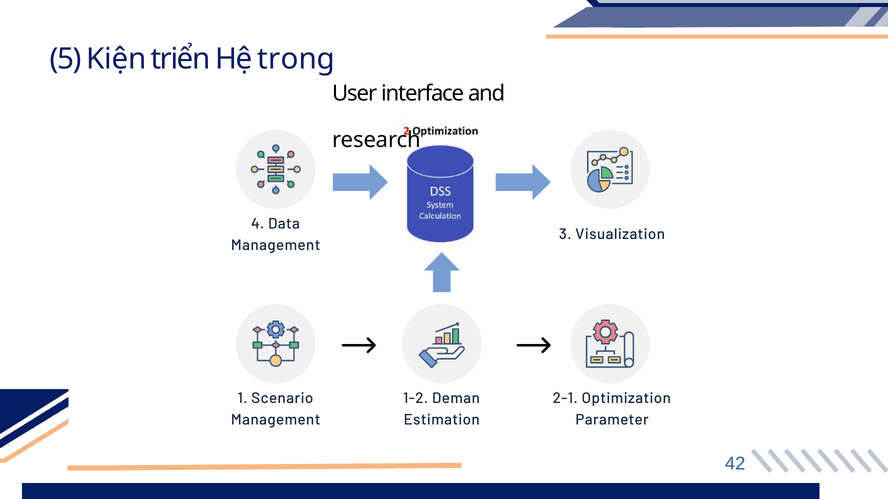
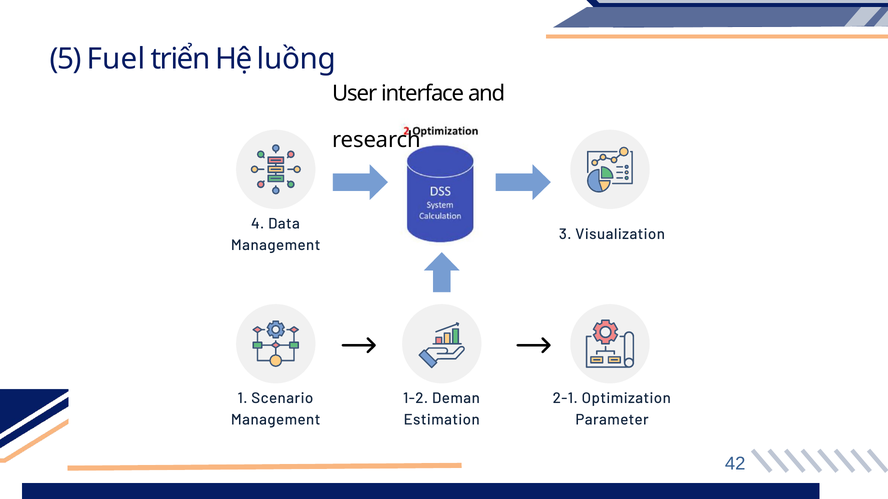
Kiện: Kiện -> Fuel
trong: trong -> luồng
